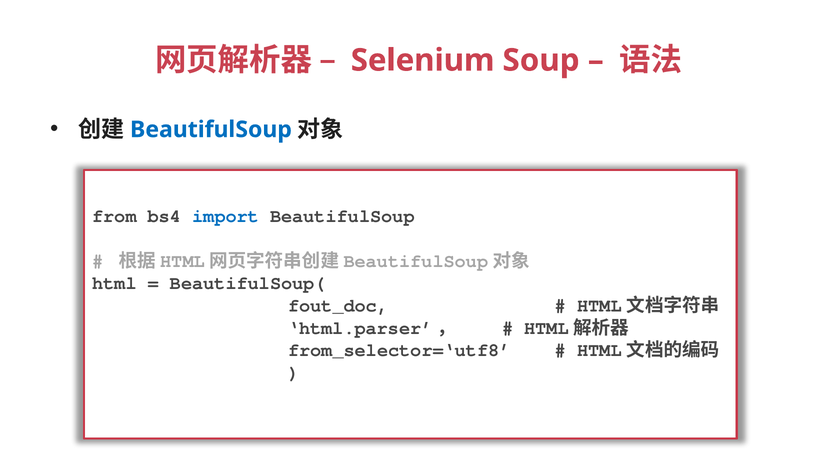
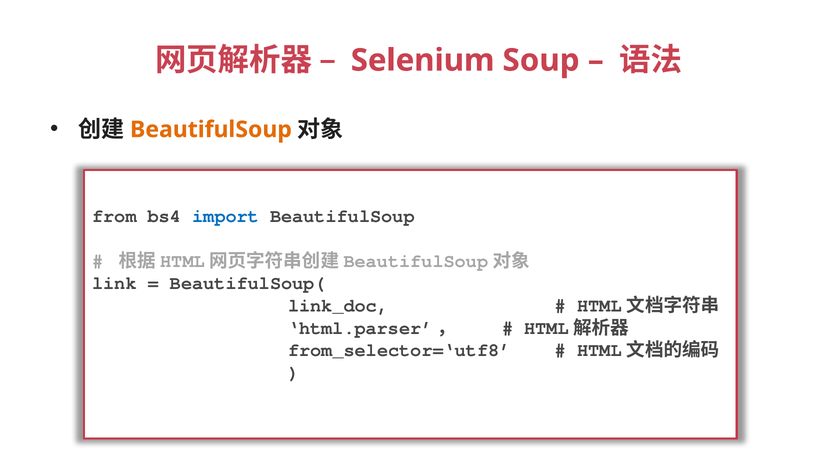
BeautifulSoup at (211, 129) colour: blue -> orange
html at (114, 283): html -> link
fout_doc: fout_doc -> link_doc
